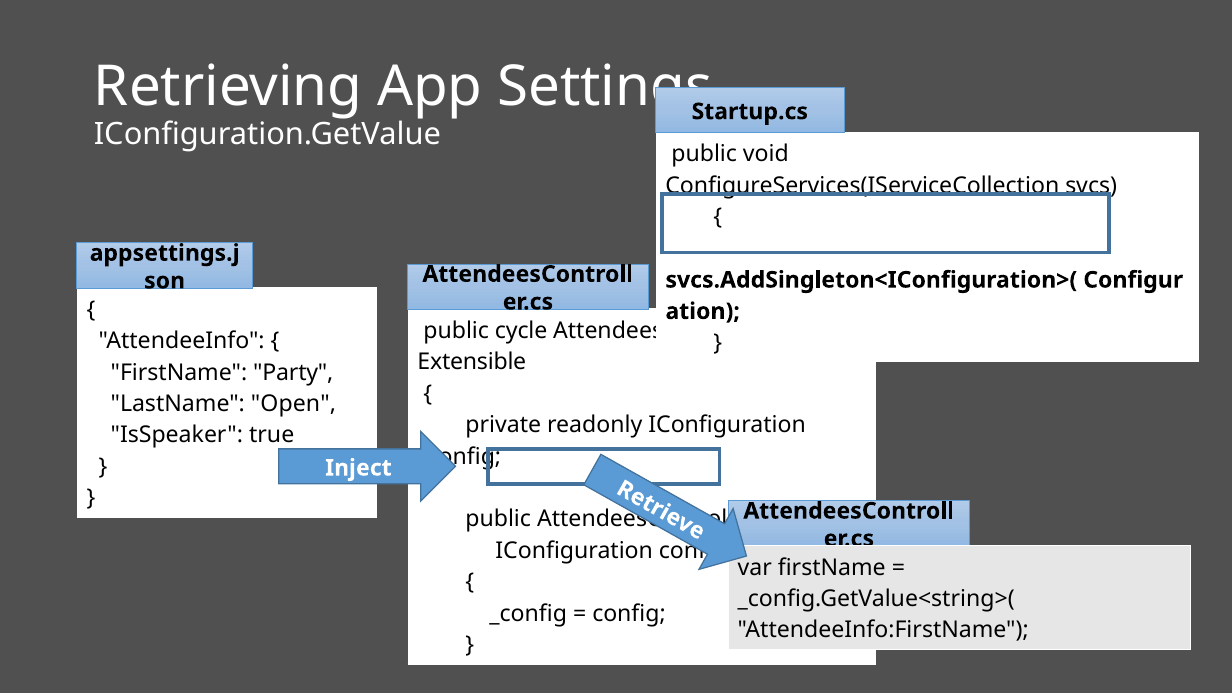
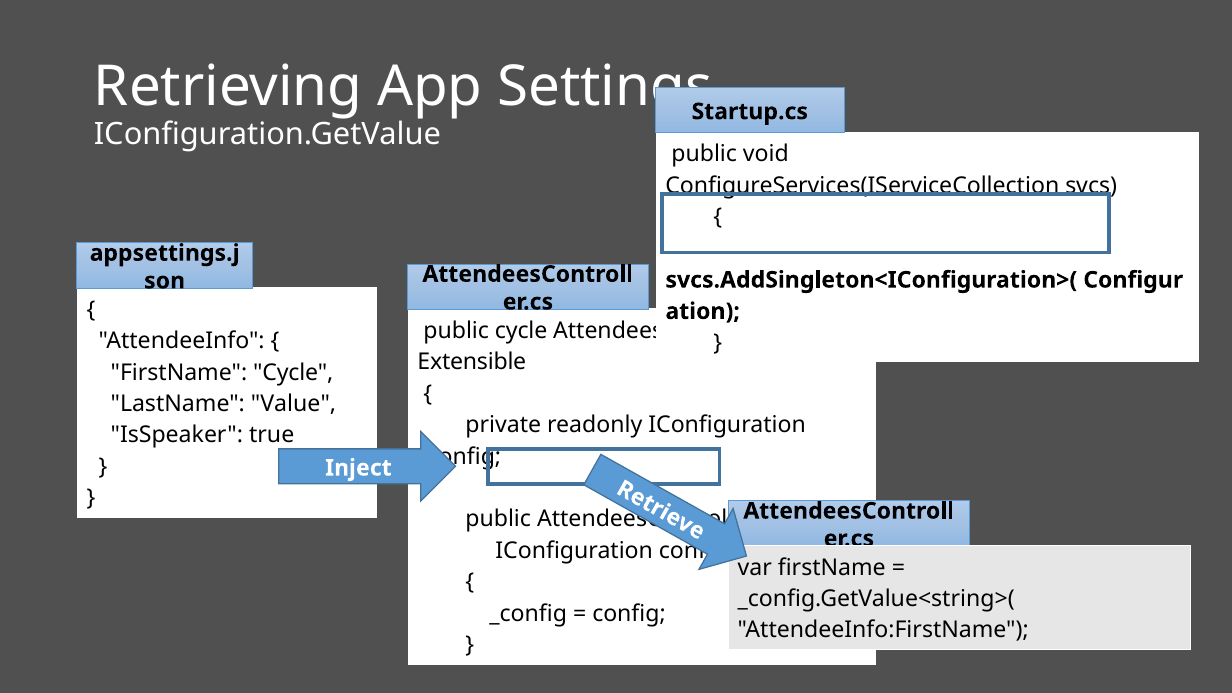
FirstName Party: Party -> Cycle
Open: Open -> Value
